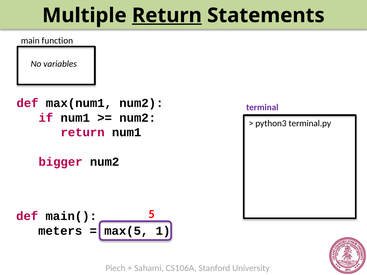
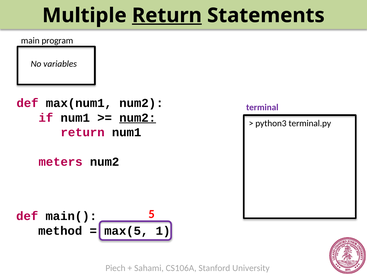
function: function -> program
num2 at (138, 118) underline: none -> present
bigger: bigger -> meters
meters: meters -> method
